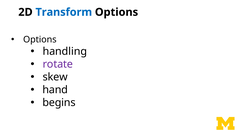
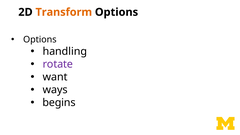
Transform colour: blue -> orange
skew: skew -> want
hand: hand -> ways
